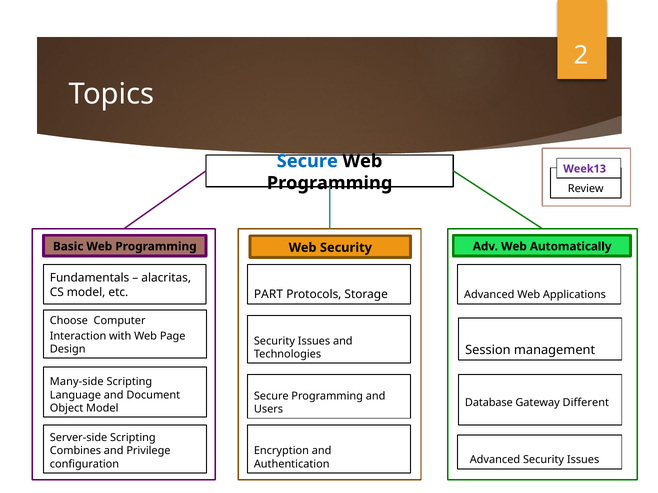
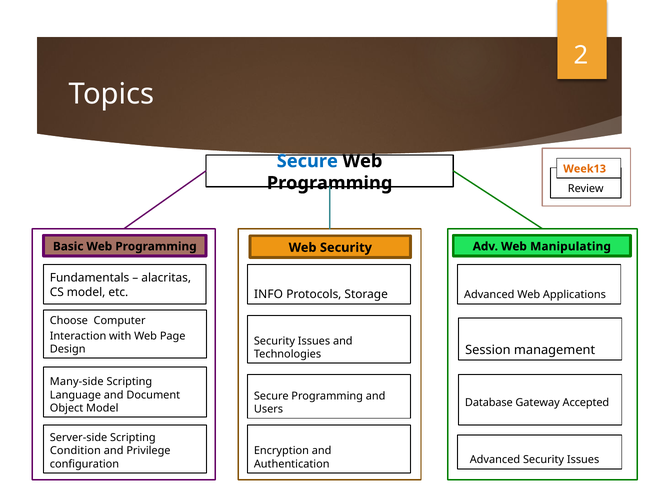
Week13 colour: purple -> orange
Automatically: Automatically -> Manipulating
PART: PART -> INFO
Different: Different -> Accepted
Combines: Combines -> Condition
